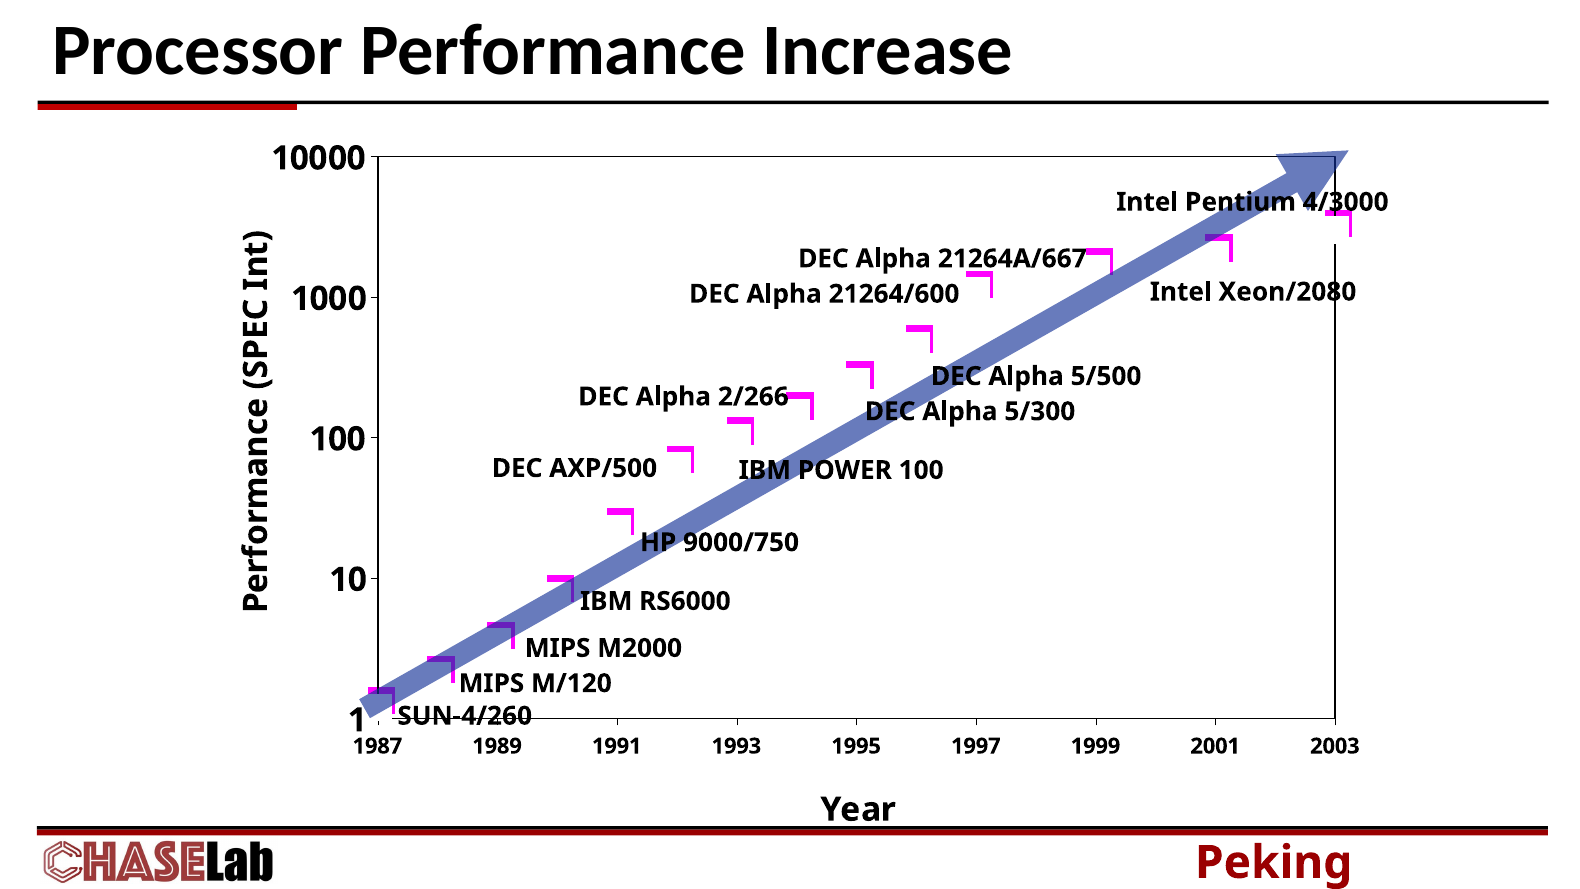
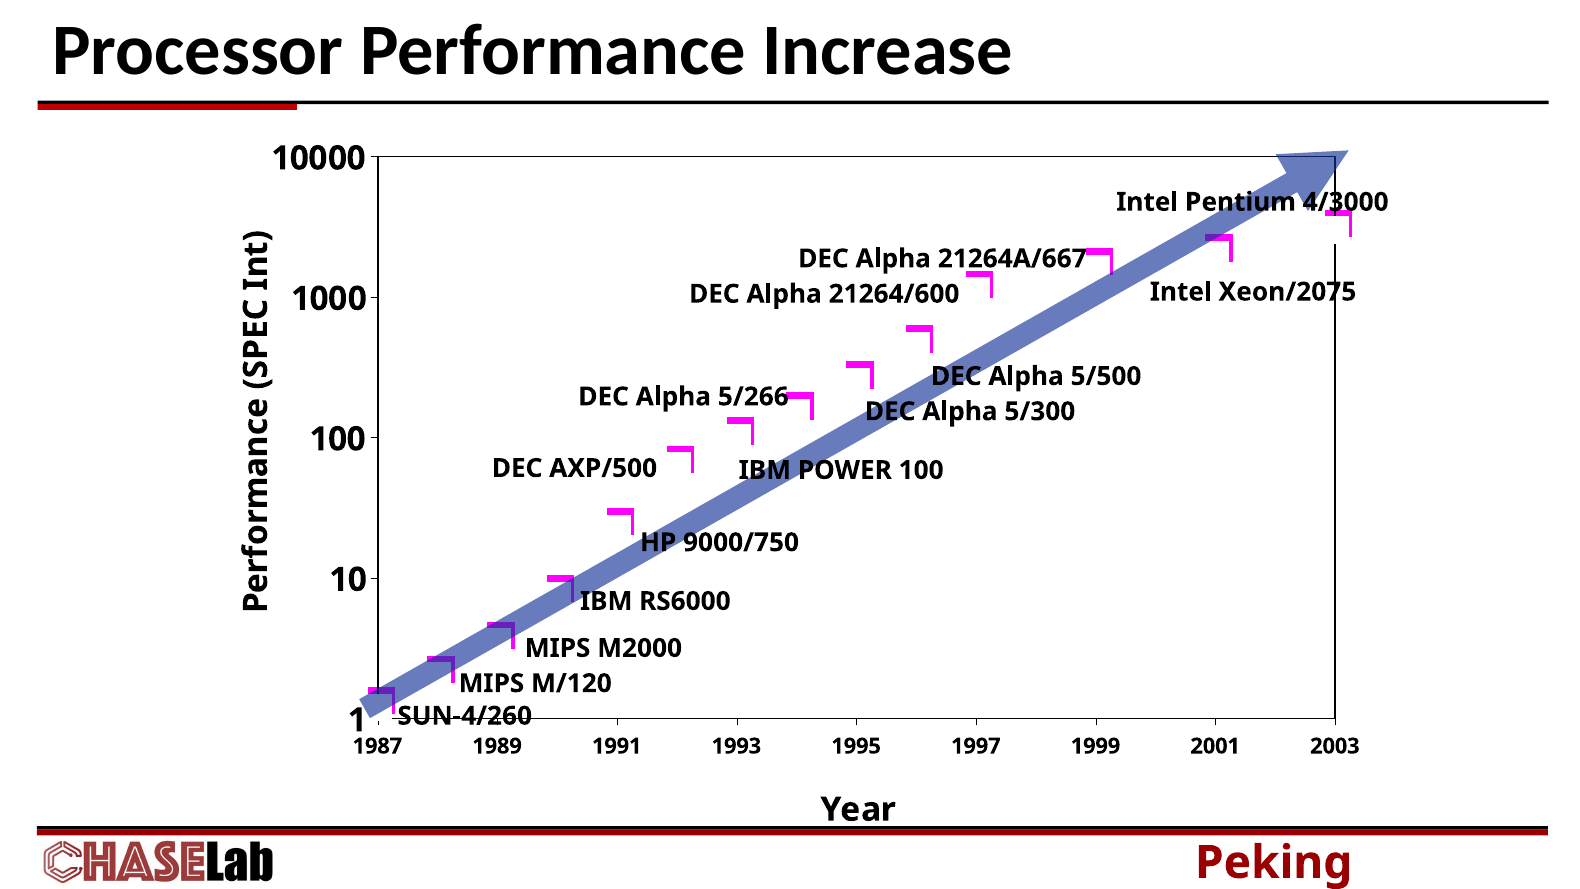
Xeon/2080: Xeon/2080 -> Xeon/2075
2/266: 2/266 -> 5/266
